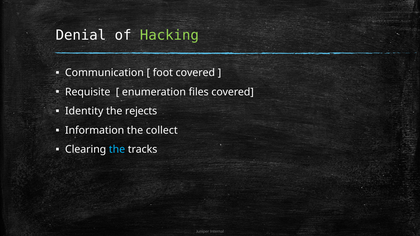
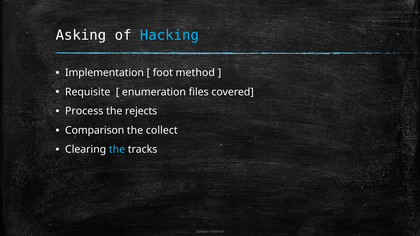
Denial: Denial -> Asking
Hacking colour: light green -> light blue
Communication: Communication -> Implementation
foot covered: covered -> method
Identity: Identity -> Process
Information: Information -> Comparison
